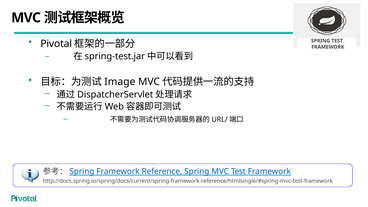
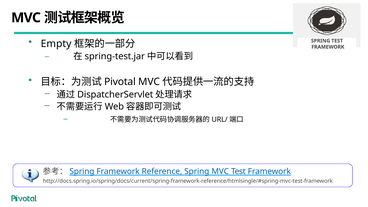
Pivotal: Pivotal -> Empty
Image: Image -> Pivotal
